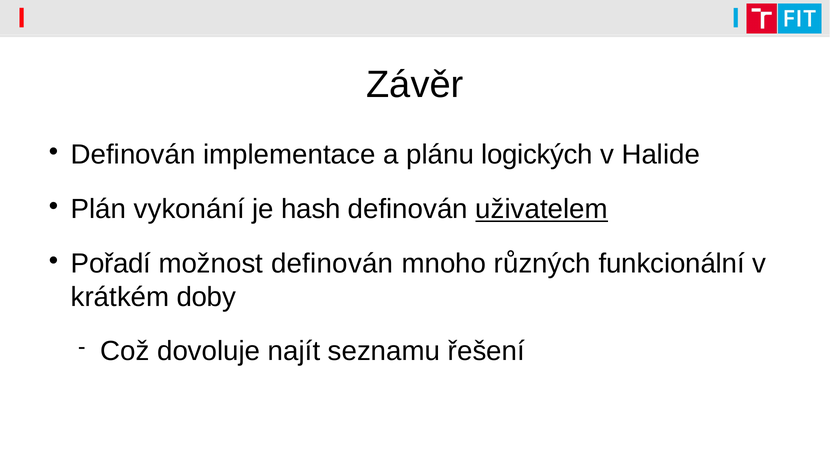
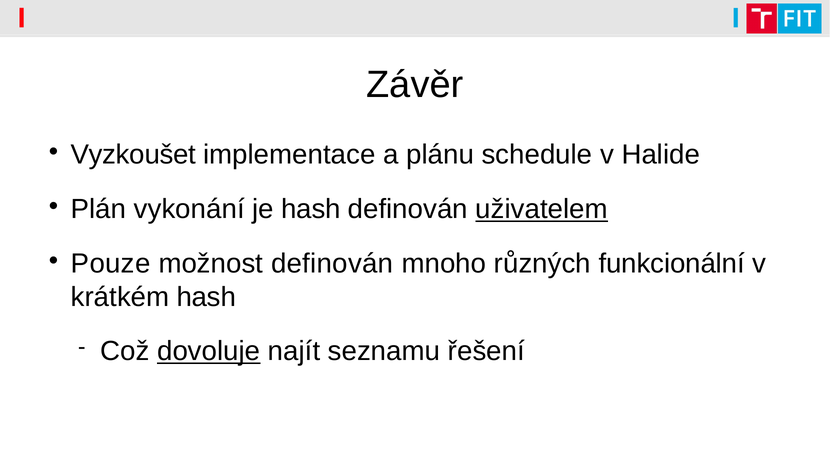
Definován at (133, 155): Definován -> Vyzkoušet
logických: logických -> schedule
Pořadí: Pořadí -> Pouze
krátkém doby: doby -> hash
dovoluje underline: none -> present
